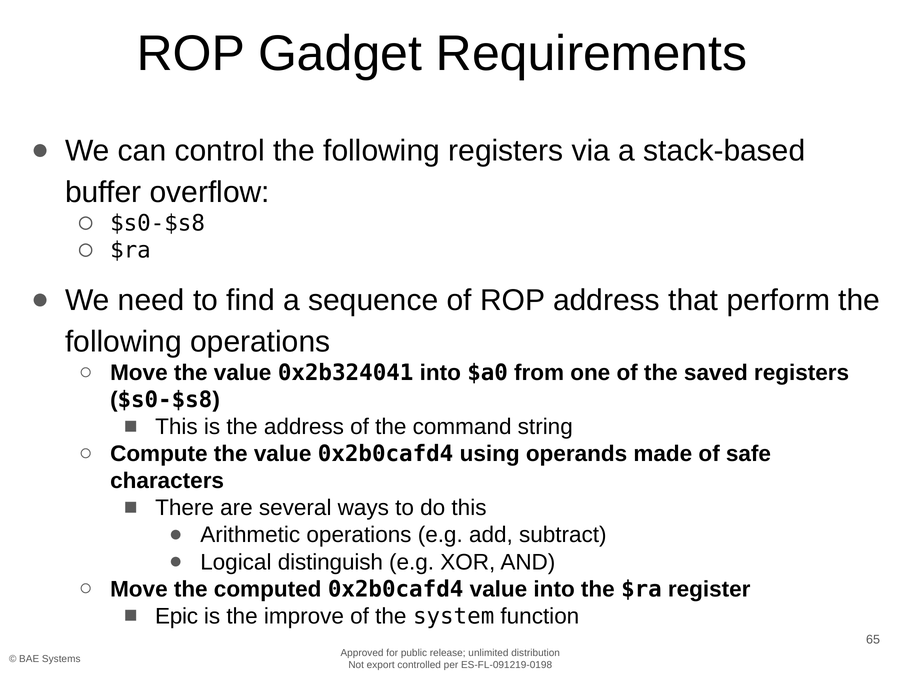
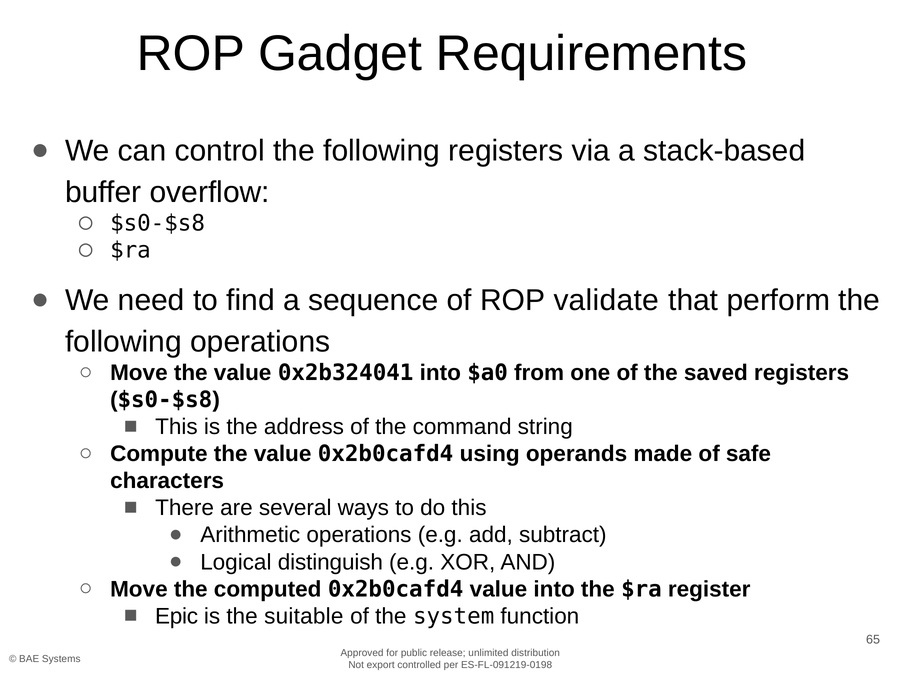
ROP address: address -> validate
improve: improve -> suitable
